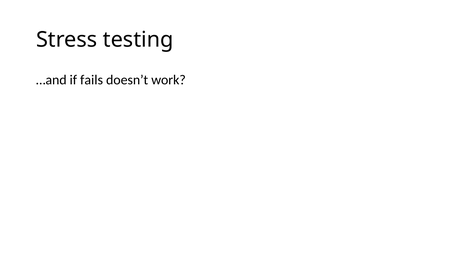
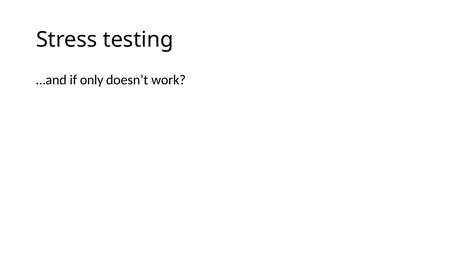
fails: fails -> only
